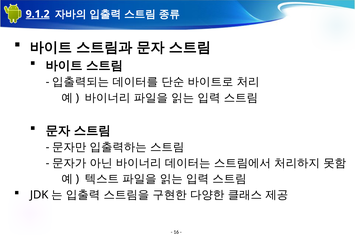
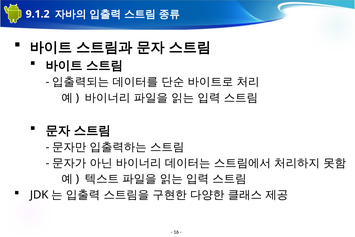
9.1.2 underline: present -> none
